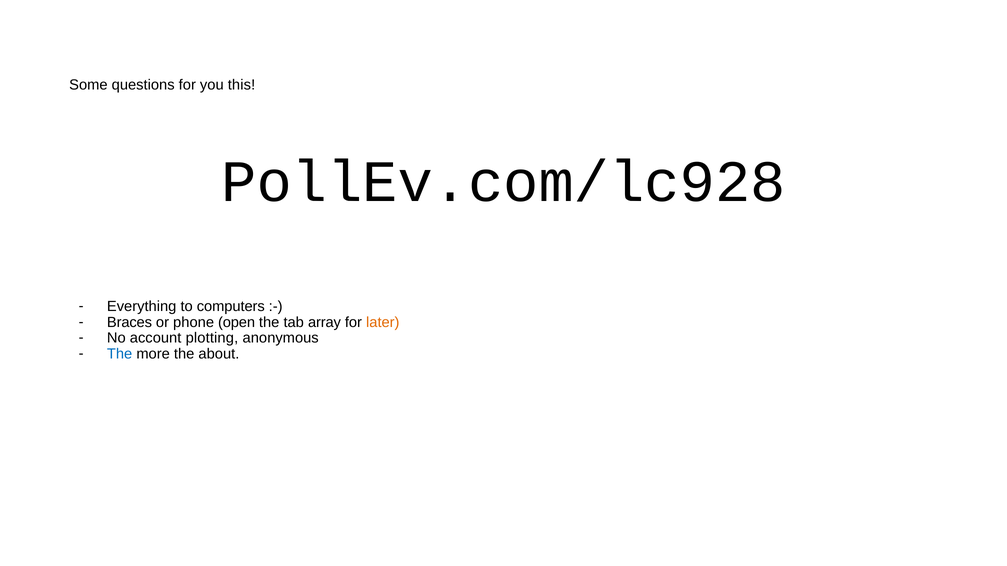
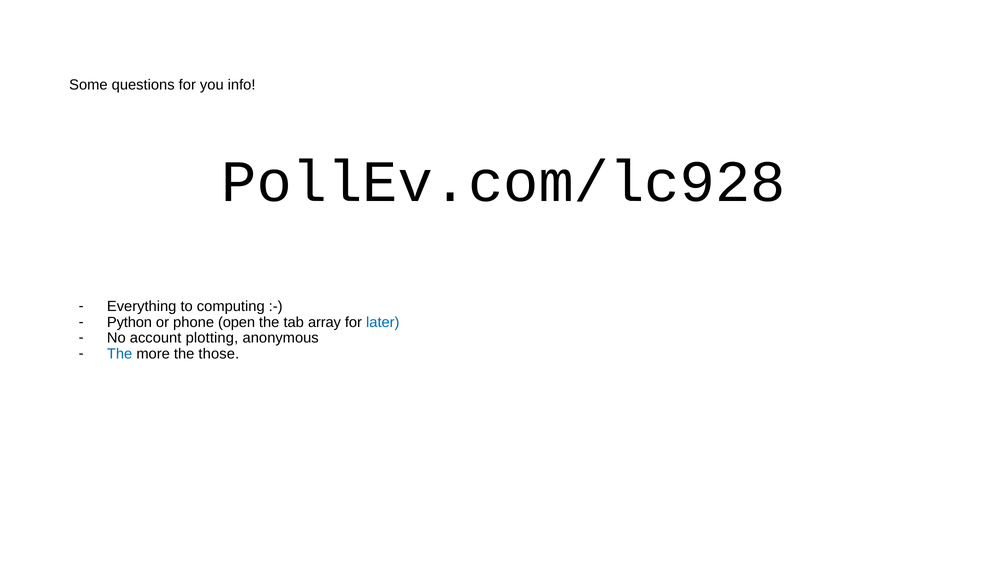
this: this -> info
computers: computers -> computing
Braces: Braces -> Python
later colour: orange -> blue
about: about -> those
